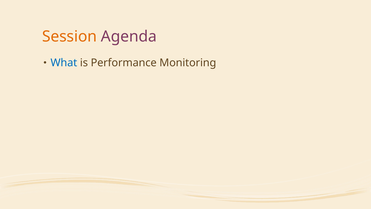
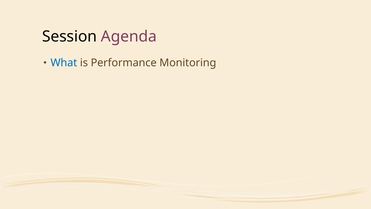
Session colour: orange -> black
